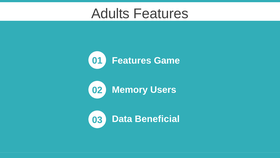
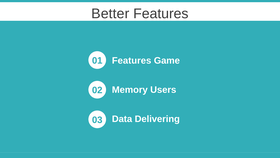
Adults: Adults -> Better
Beneficial: Beneficial -> Delivering
